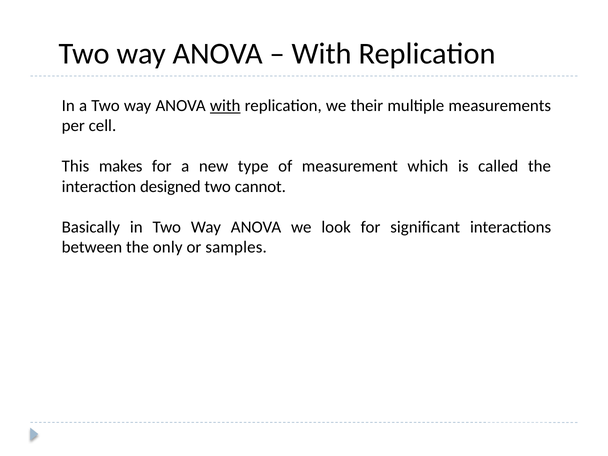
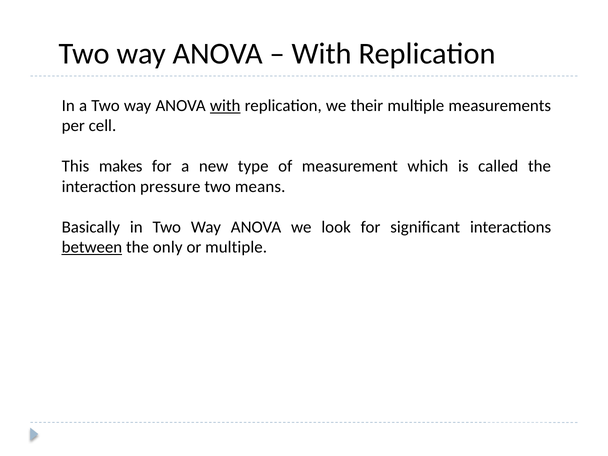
designed: designed -> pressure
cannot: cannot -> means
between underline: none -> present
or samples: samples -> multiple
